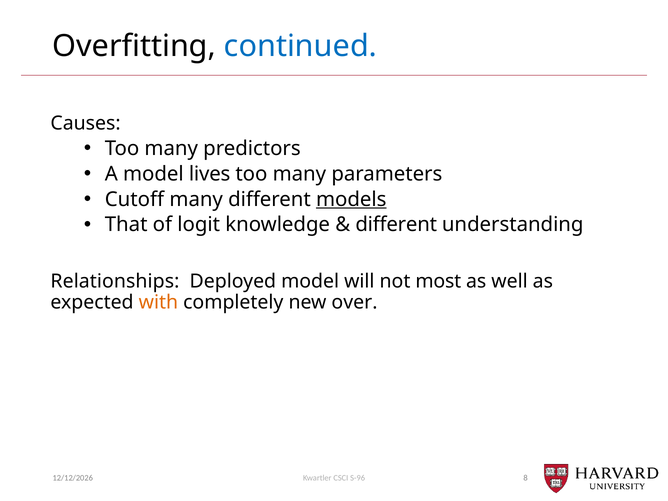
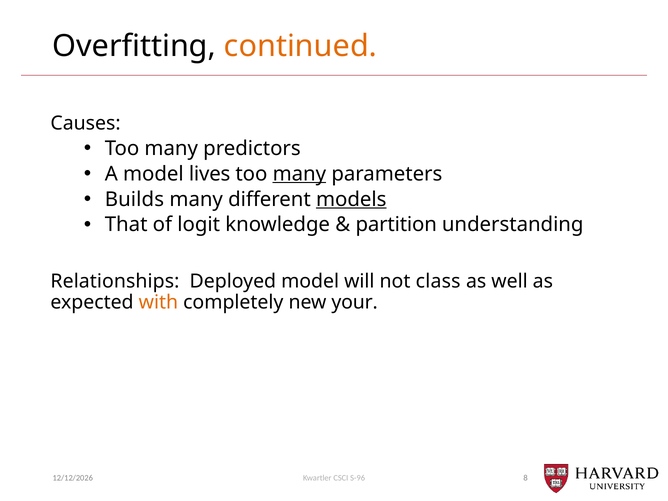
continued colour: blue -> orange
many at (299, 174) underline: none -> present
Cutoff: Cutoff -> Builds
different at (396, 225): different -> partition
most: most -> class
over: over -> your
